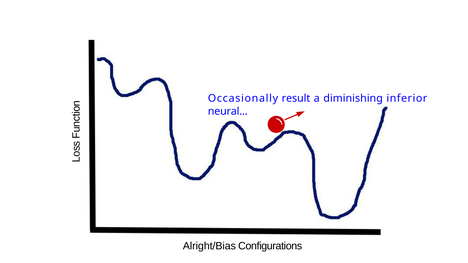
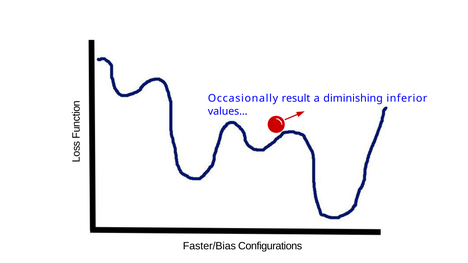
neural: neural -> values
Alright/Bias: Alright/Bias -> Faster/Bias
